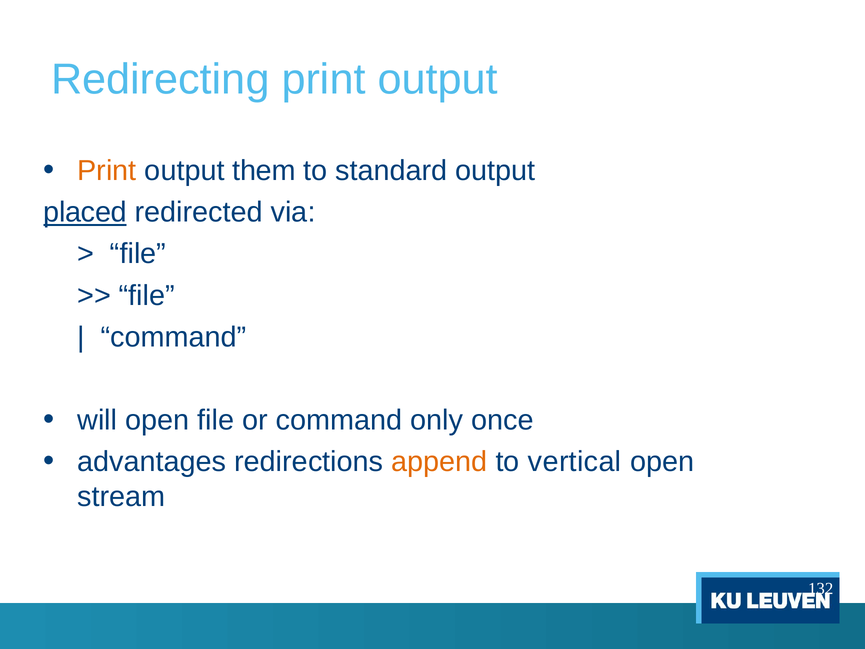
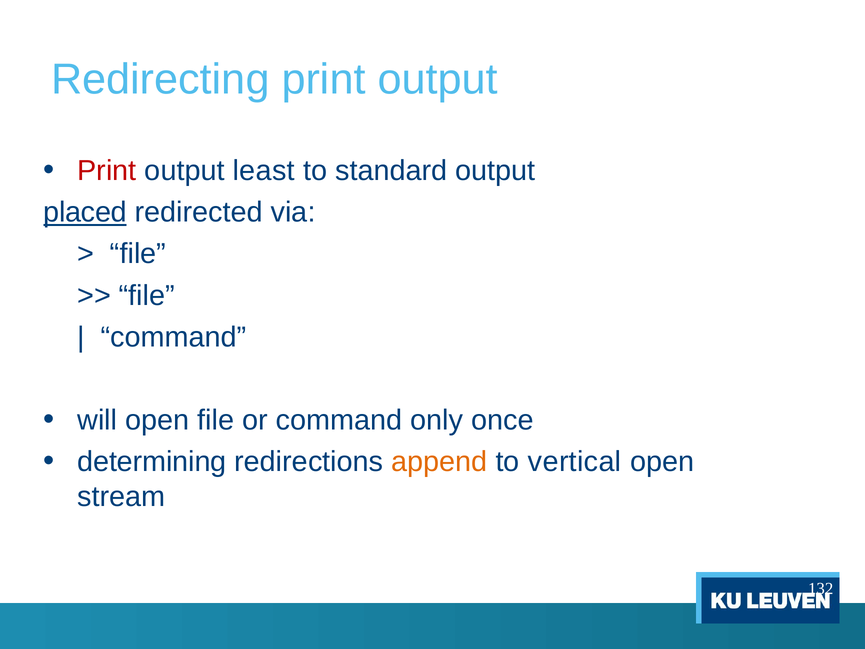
Print at (107, 171) colour: orange -> red
them: them -> least
advantages: advantages -> determining
